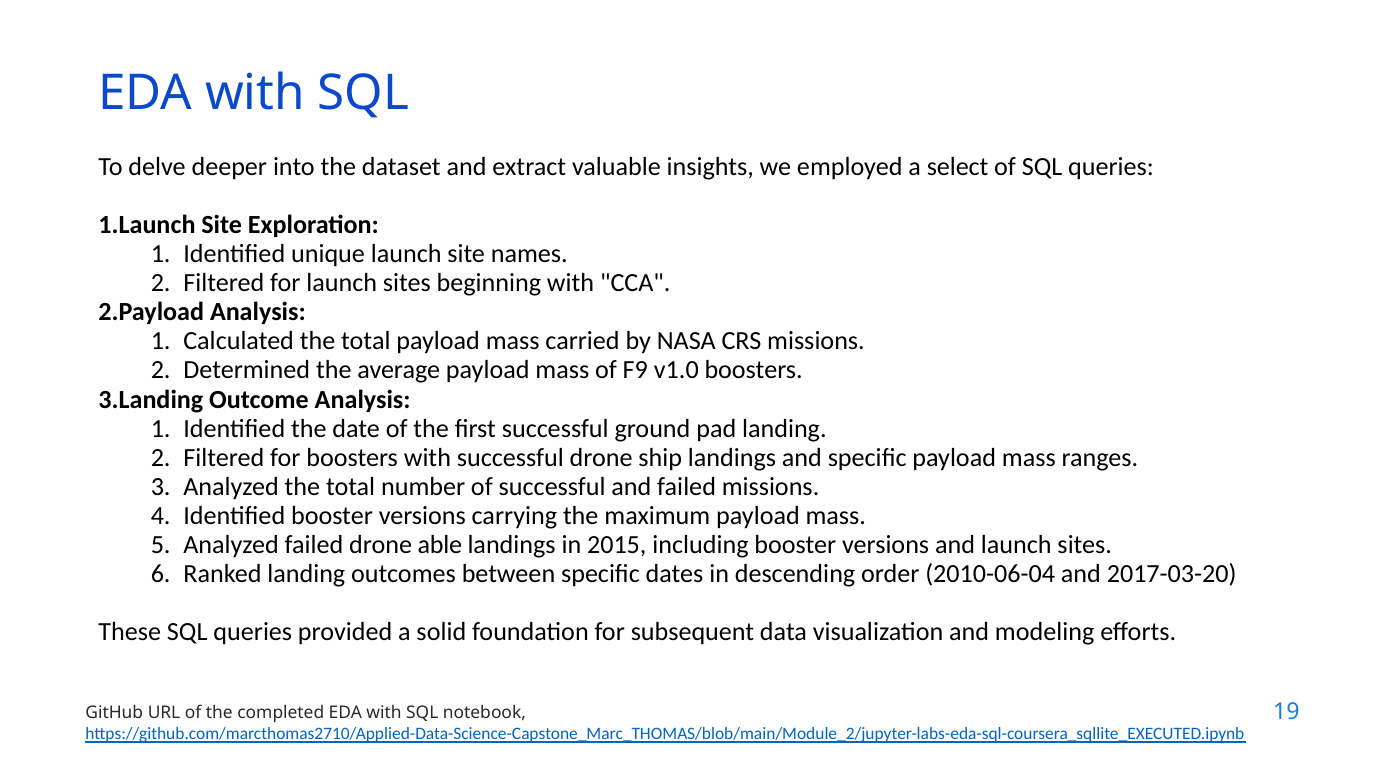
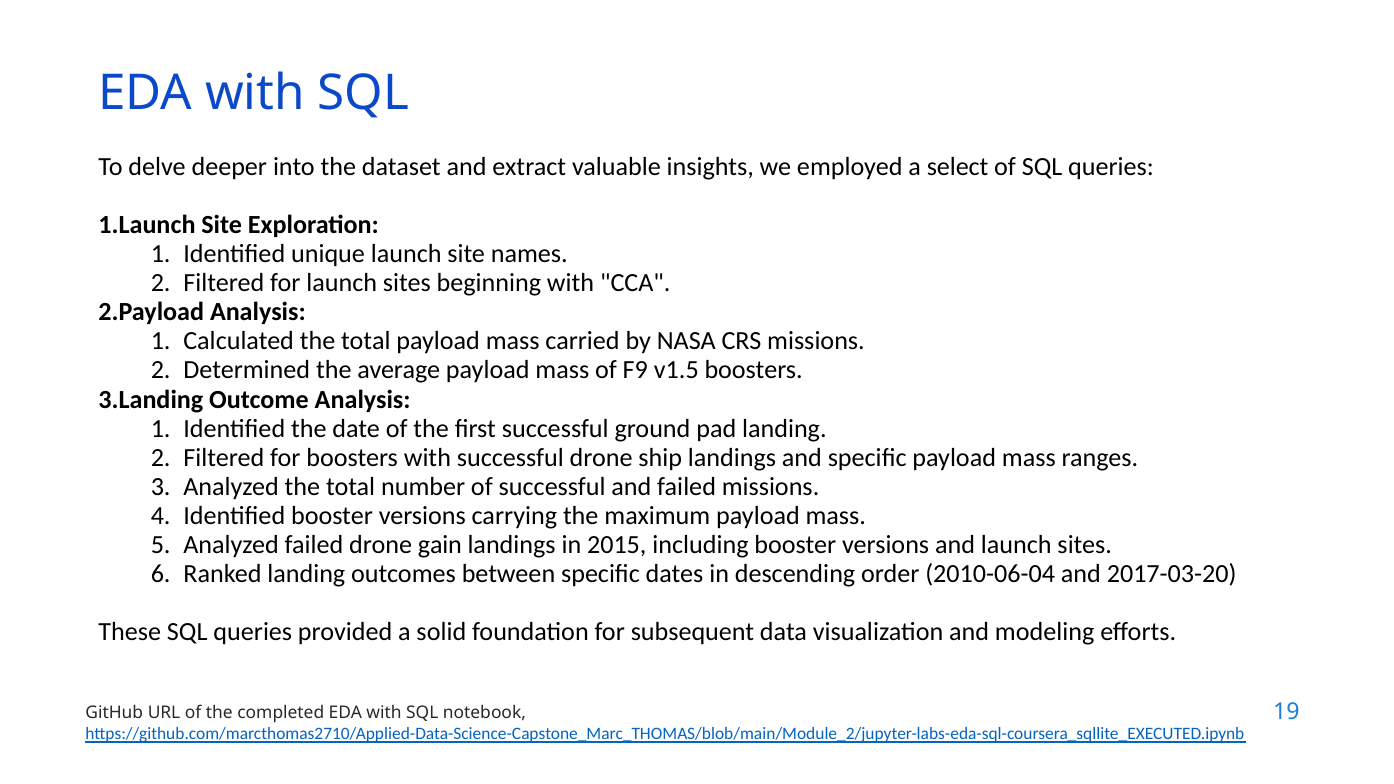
v1.0: v1.0 -> v1.5
able: able -> gain
